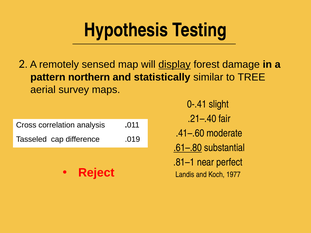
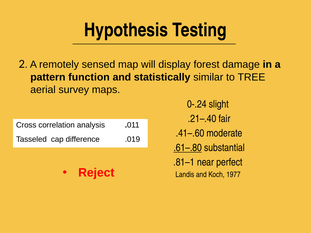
display underline: present -> none
northern: northern -> function
0-.41: 0-.41 -> 0-.24
